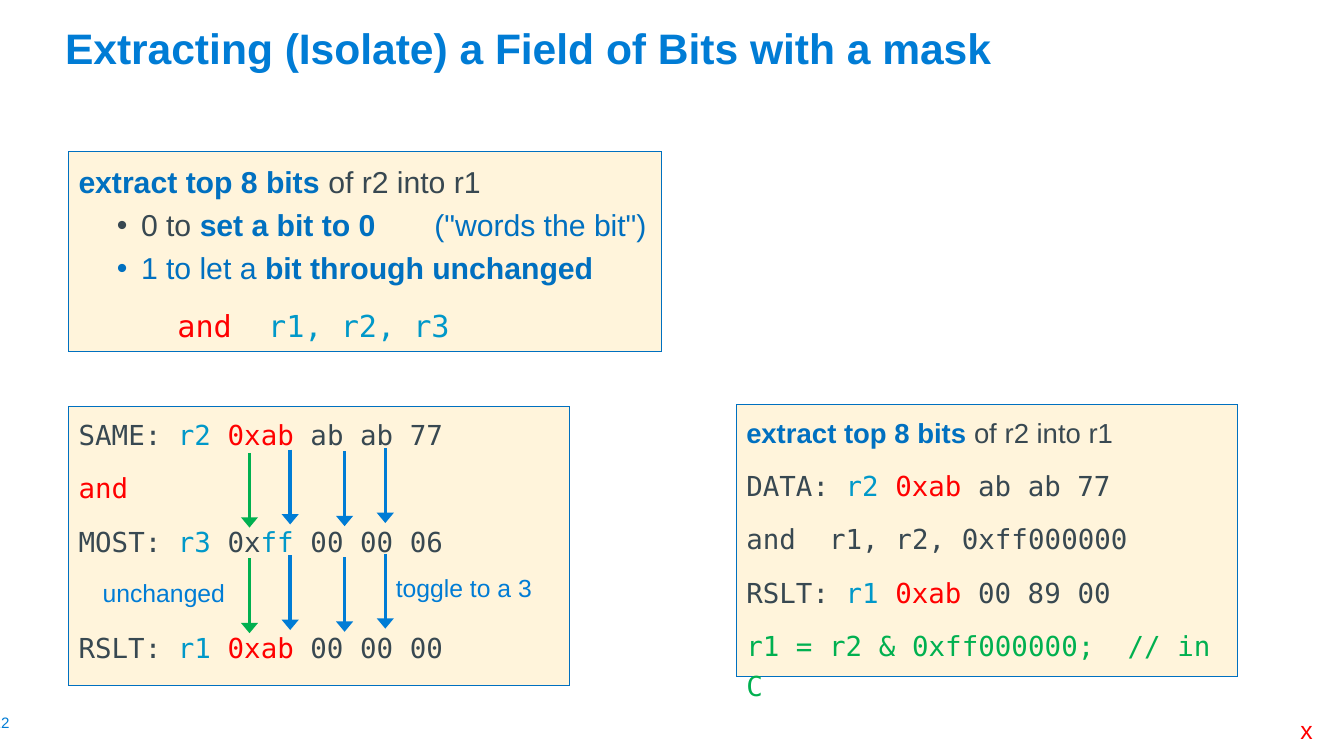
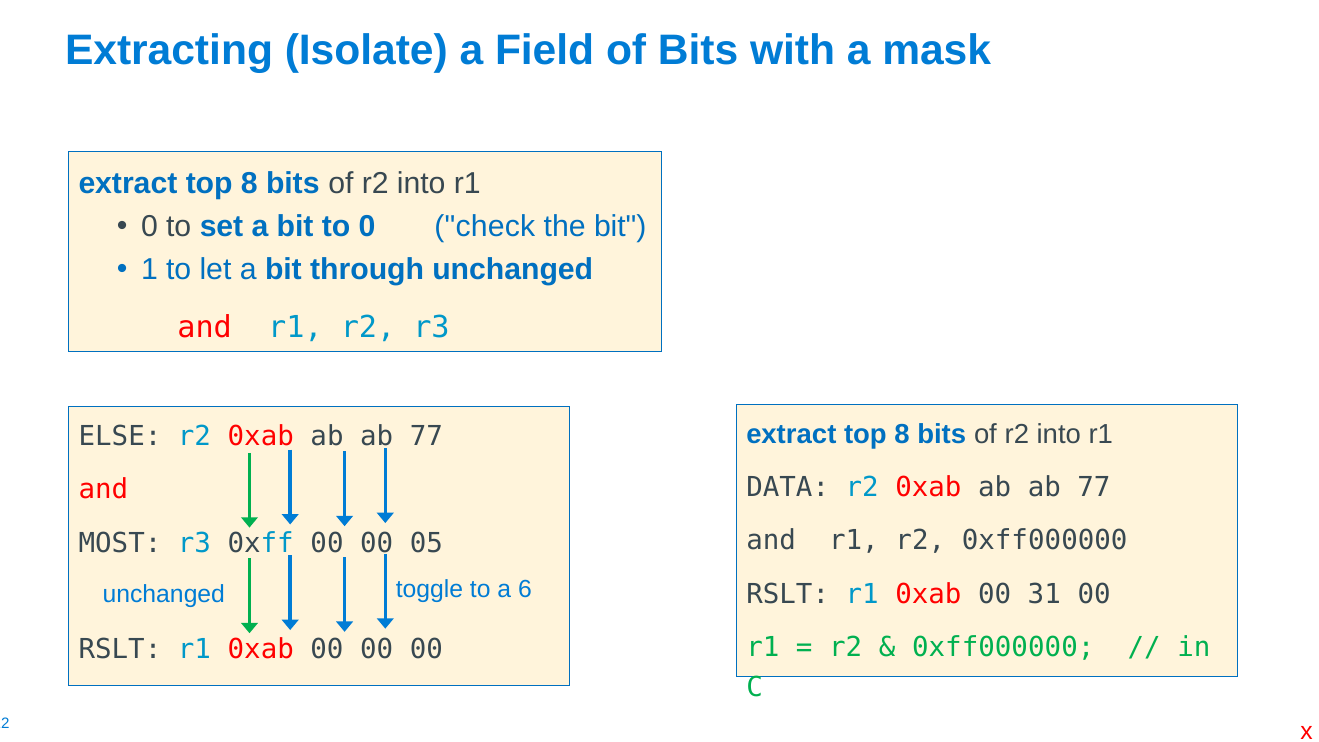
words: words -> check
SAME: SAME -> ELSE
06: 06 -> 05
3: 3 -> 6
89: 89 -> 31
